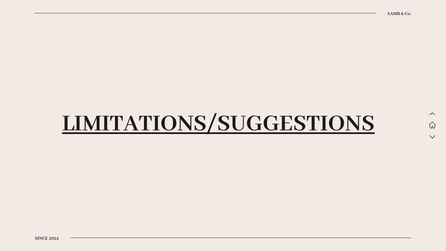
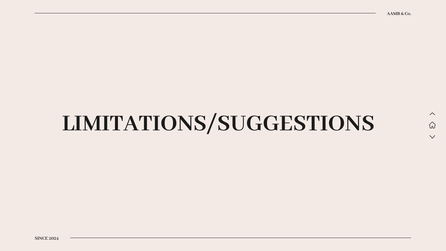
LIMITATIONS/SUGGESTIONS underline: present -> none
